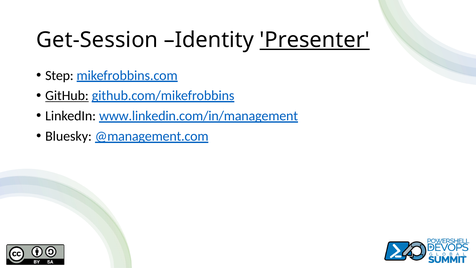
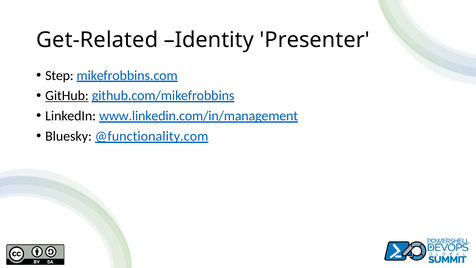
Get-Session: Get-Session -> Get-Related
Presenter underline: present -> none
@management.com: @management.com -> @functionality.com
